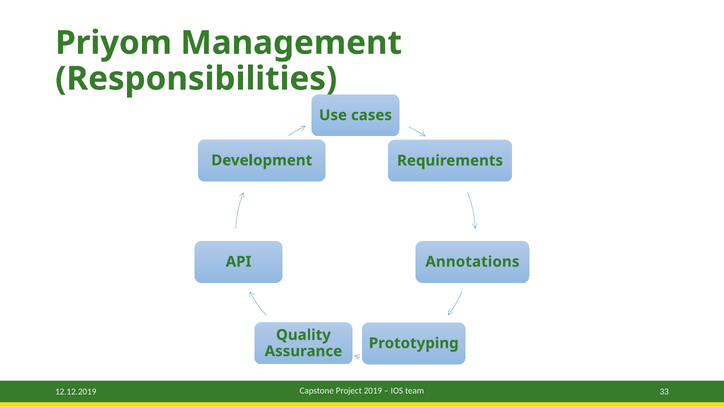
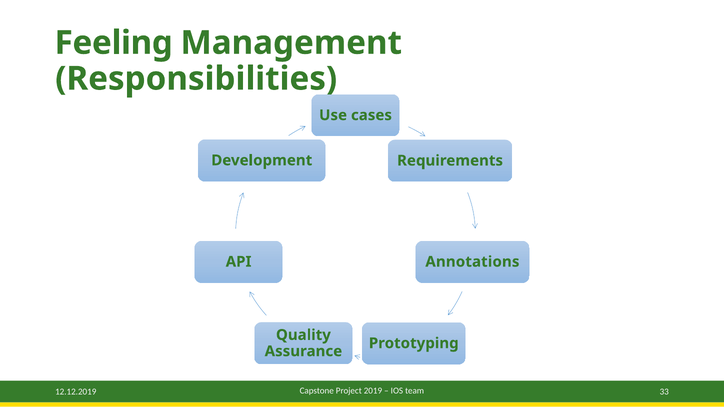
Priyom: Priyom -> Feeling
